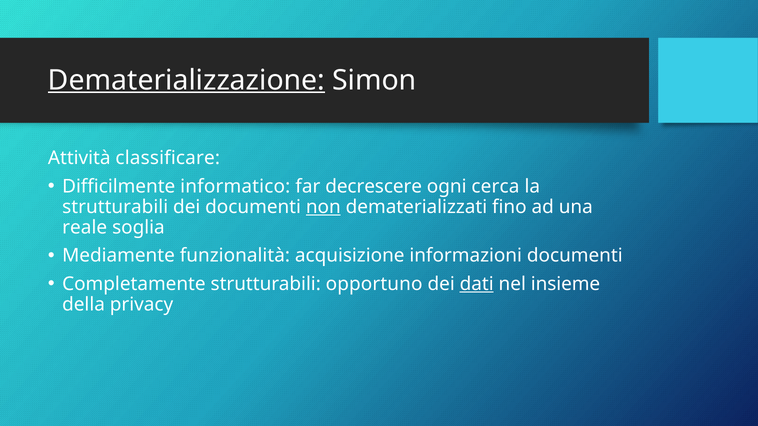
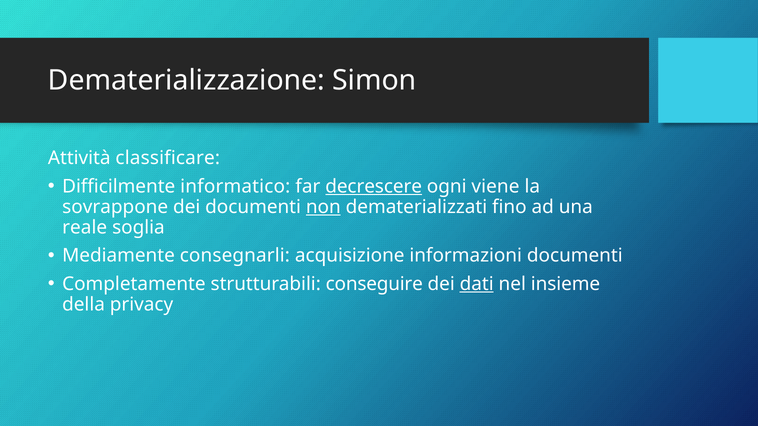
Dematerializzazione underline: present -> none
decrescere underline: none -> present
cerca: cerca -> viene
strutturabili at (115, 207): strutturabili -> sovrappone
funzionalità: funzionalità -> consegnarli
opportuno: opportuno -> conseguire
